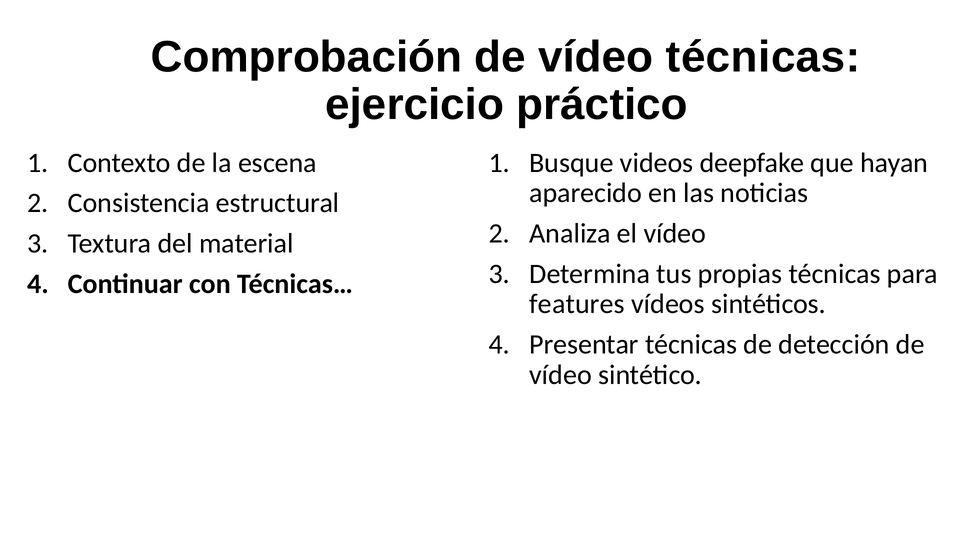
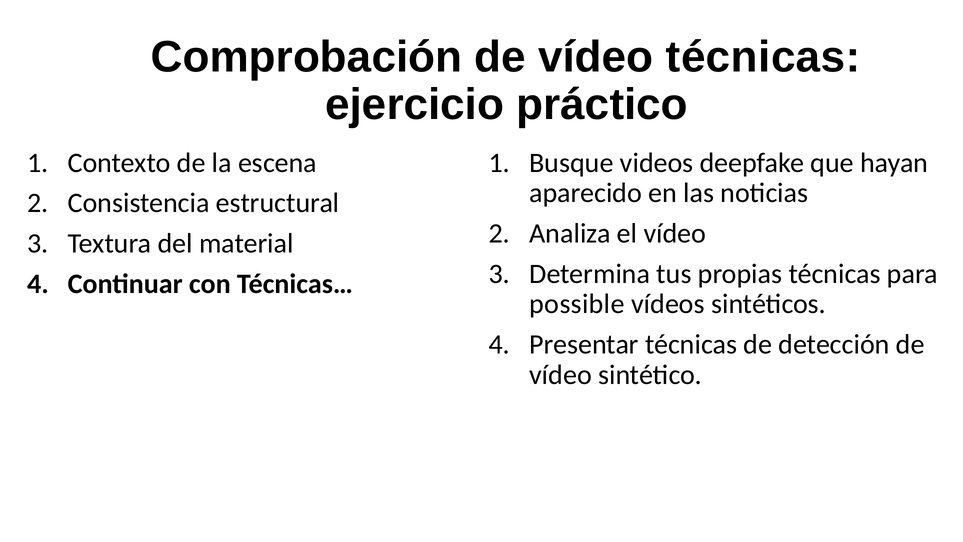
features: features -> possible
